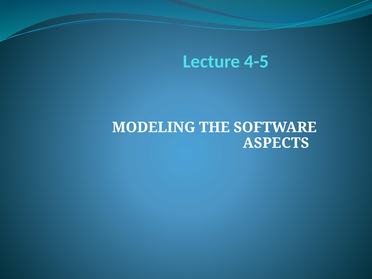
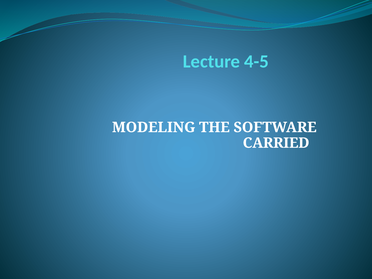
ASPECTS: ASPECTS -> CARRIED
